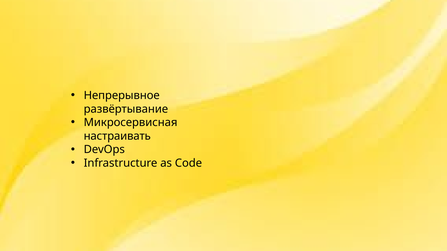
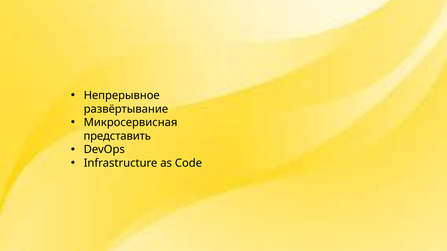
настраивать: настраивать -> представить
